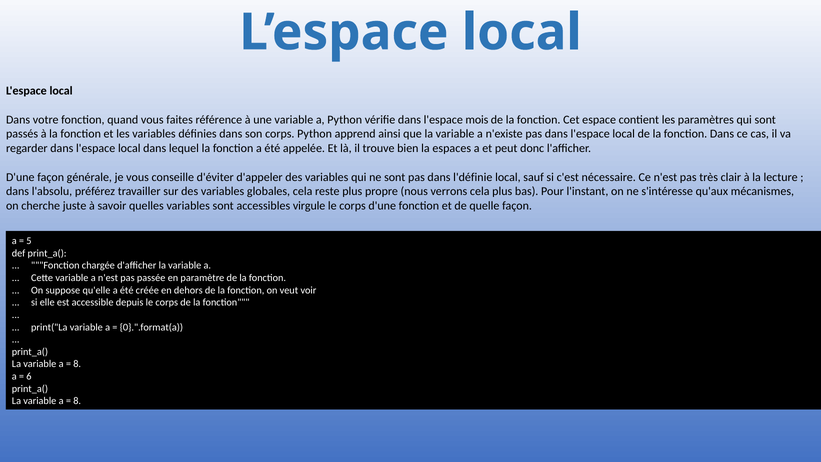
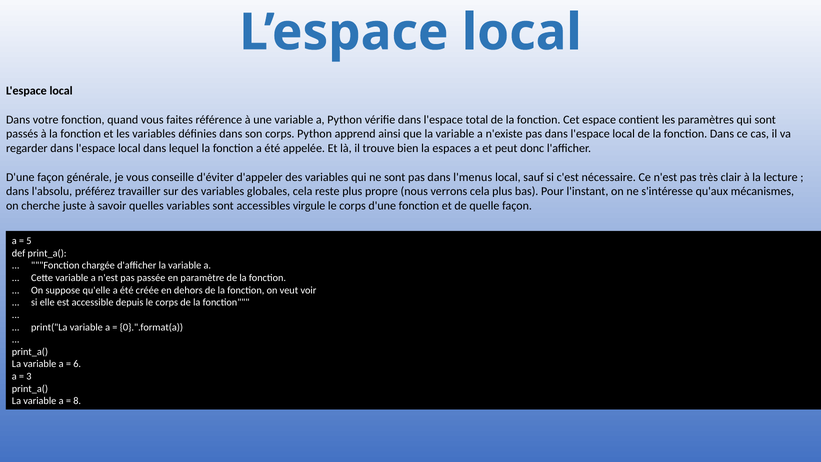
mois: mois -> total
l'définie: l'définie -> l'menus
8 at (77, 364): 8 -> 6
6: 6 -> 3
